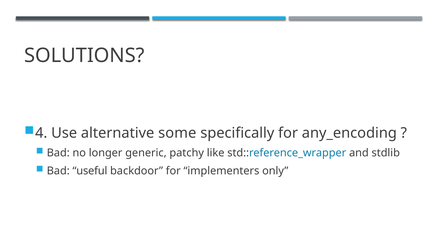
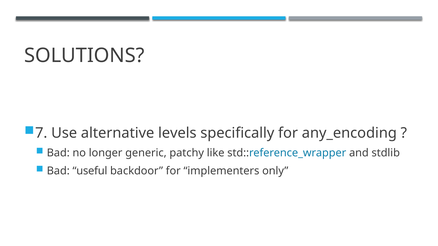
4: 4 -> 7
some: some -> levels
